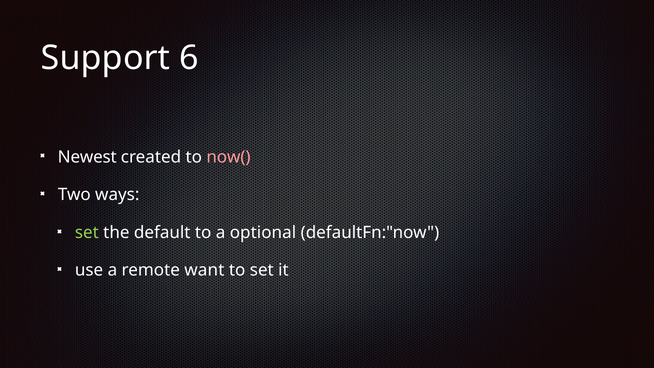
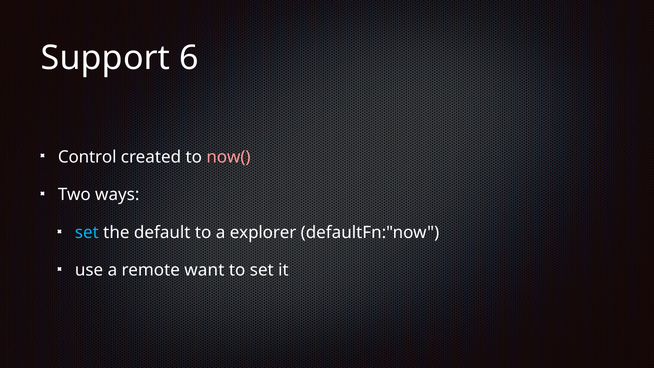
Newest: Newest -> Control
set at (87, 232) colour: light green -> light blue
optional: optional -> explorer
